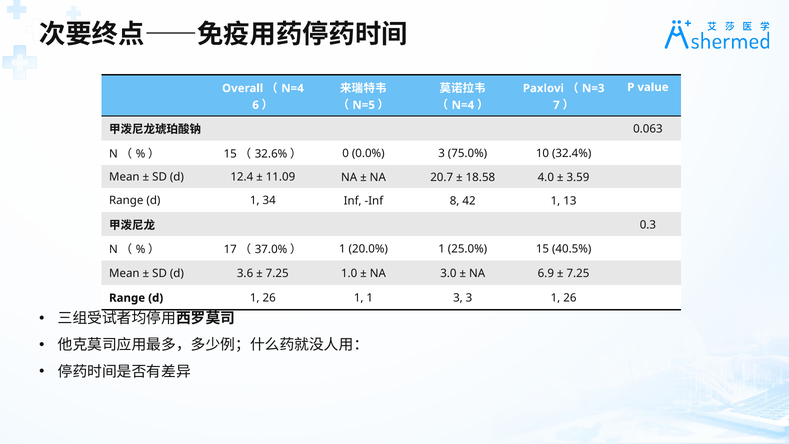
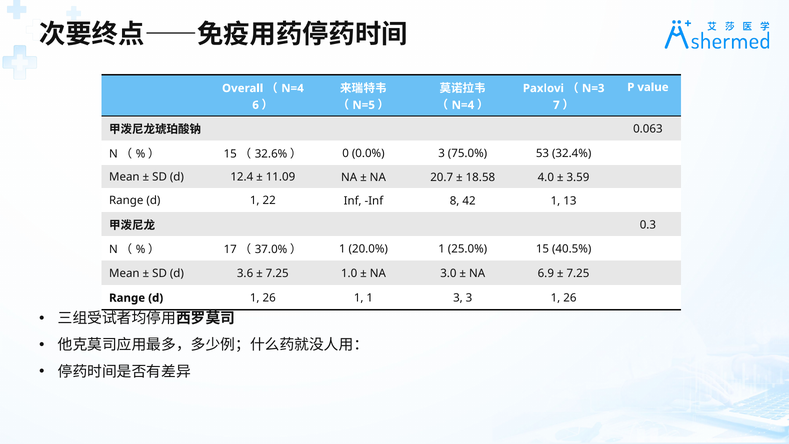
10: 10 -> 53
34: 34 -> 22
